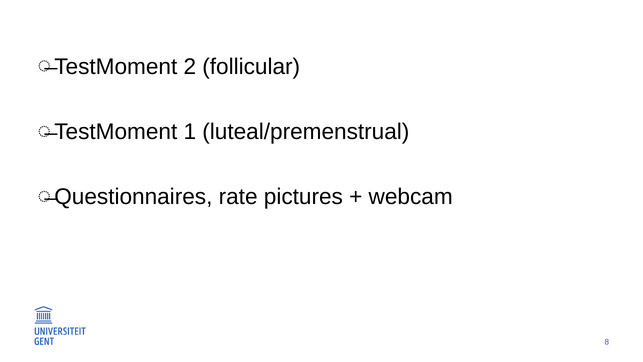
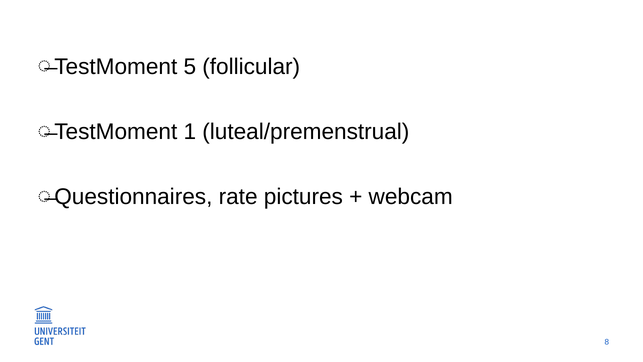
2: 2 -> 5
